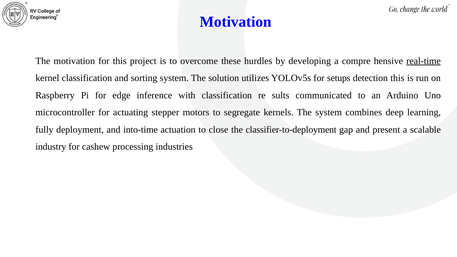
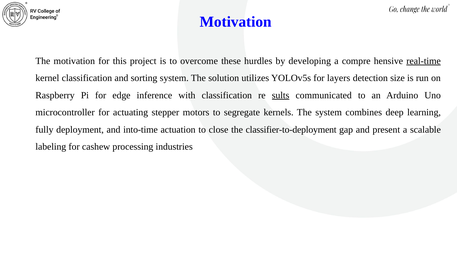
setups: setups -> layers
detection this: this -> size
sults underline: none -> present
industry: industry -> labeling
